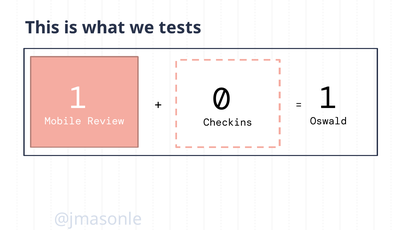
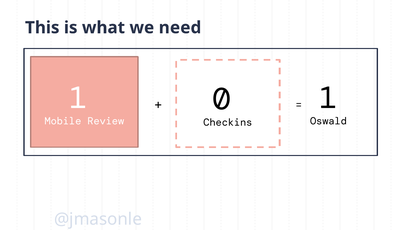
tests: tests -> need
